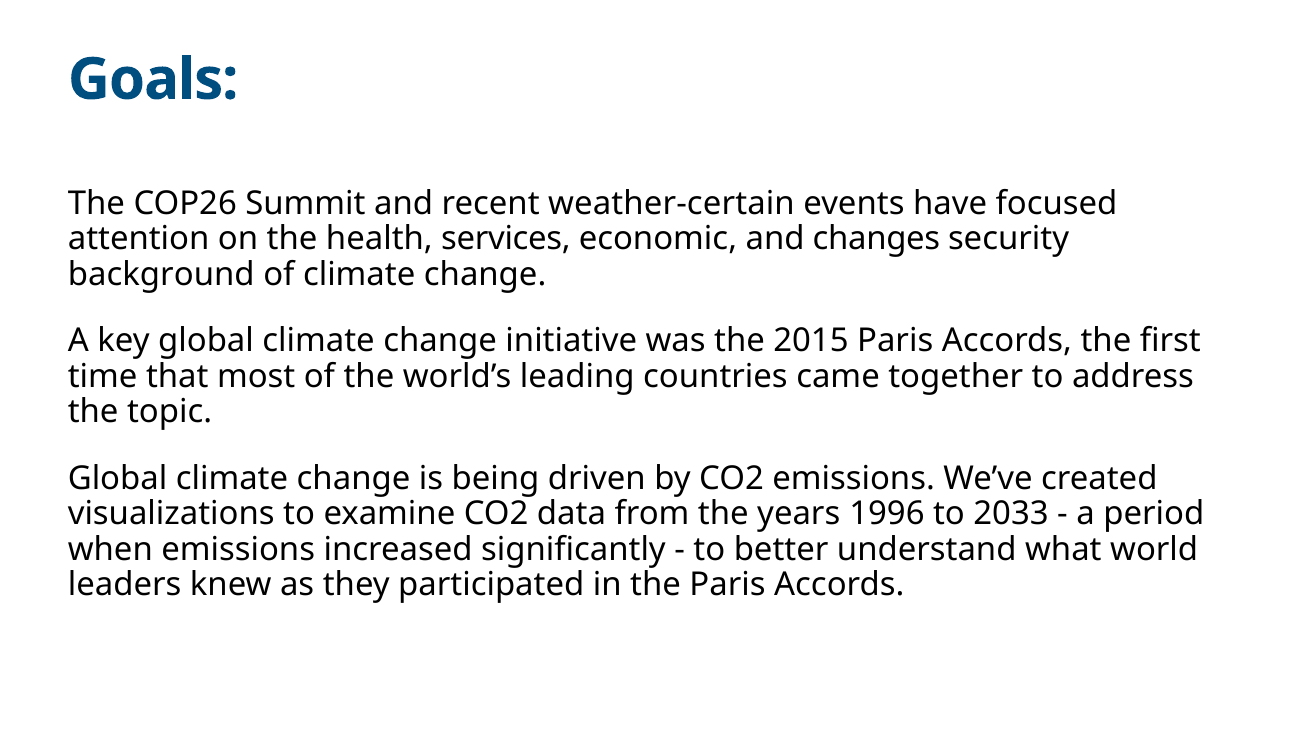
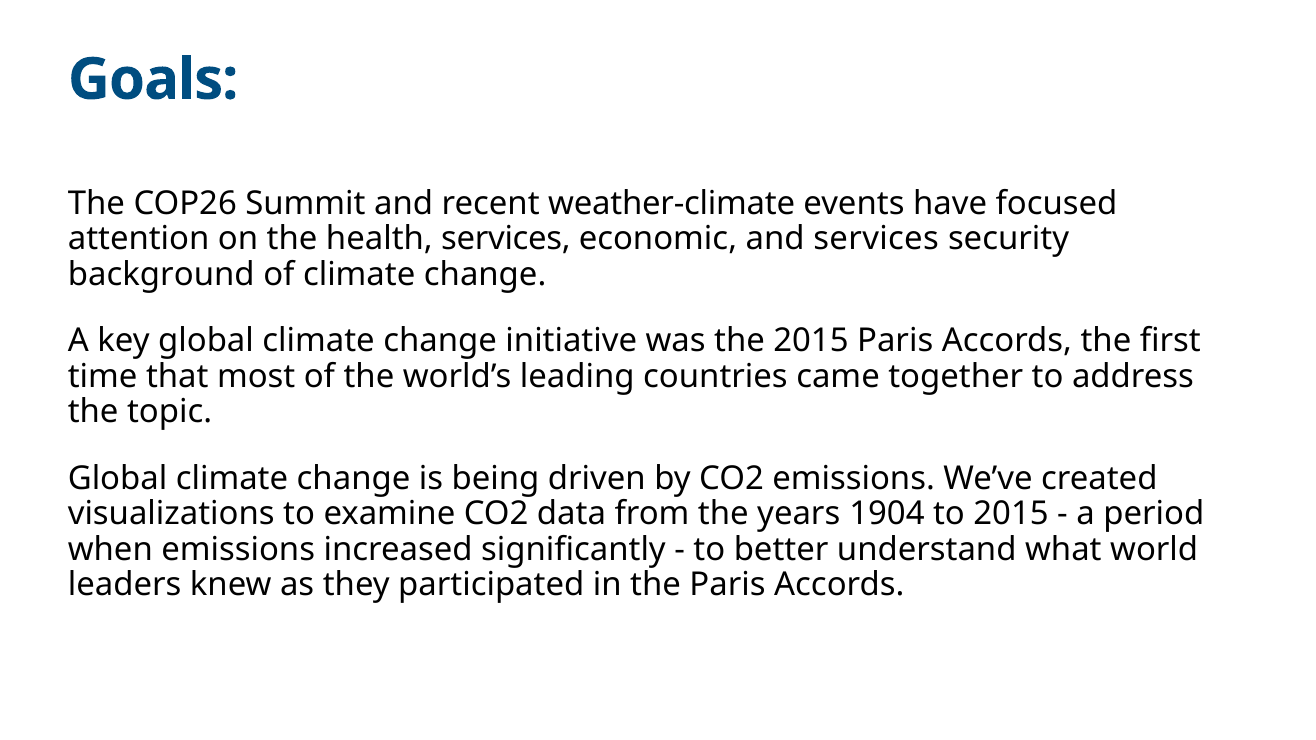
weather-certain: weather-certain -> weather-climate
and changes: changes -> services
1996: 1996 -> 1904
to 2033: 2033 -> 2015
